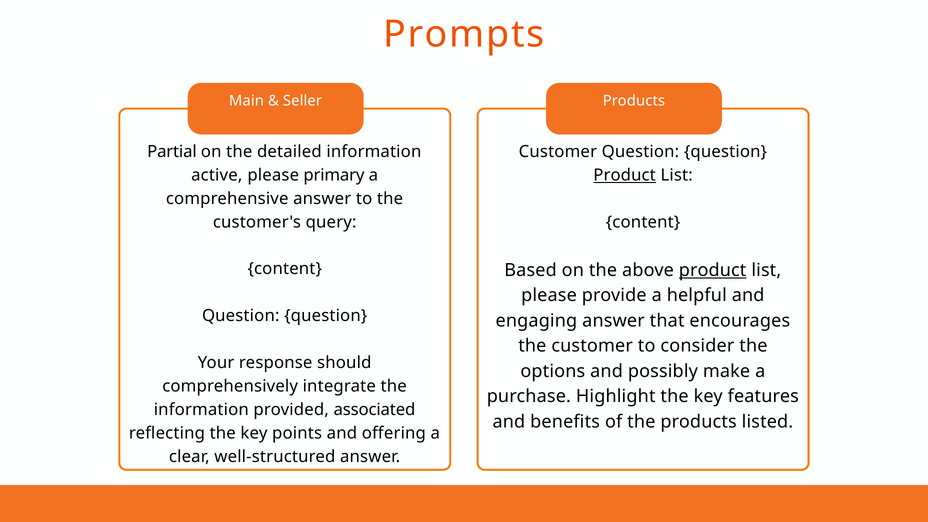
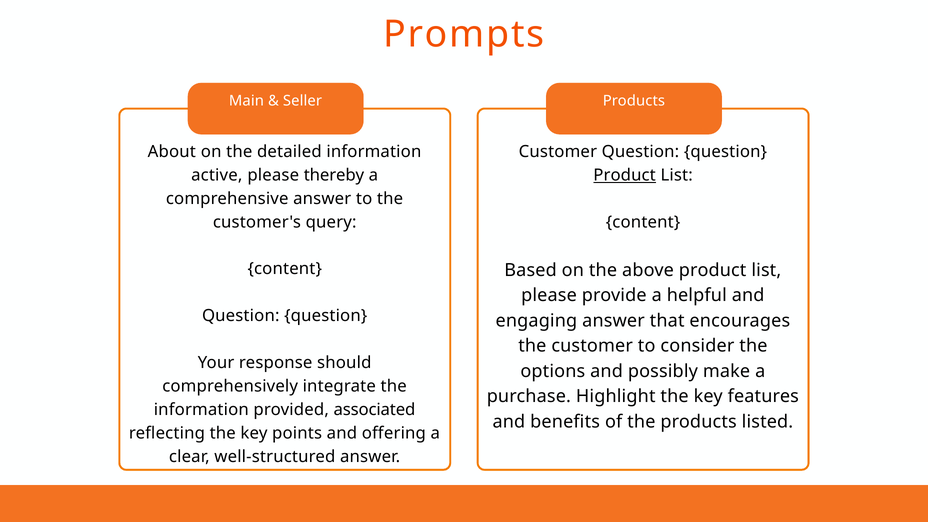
Partial: Partial -> About
primary: primary -> thereby
product at (713, 270) underline: present -> none
